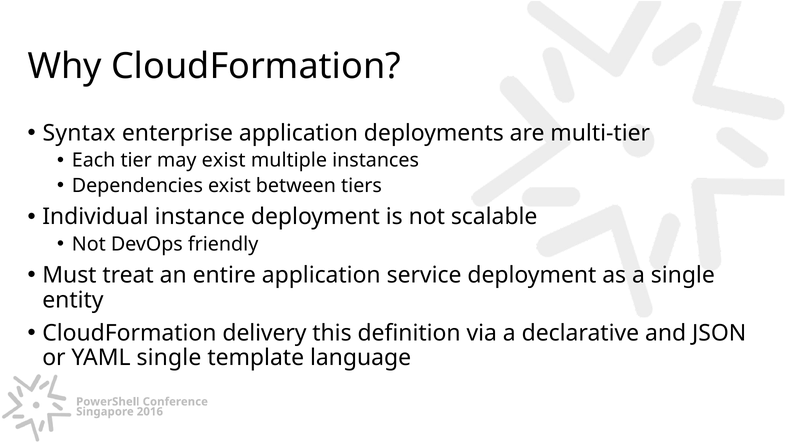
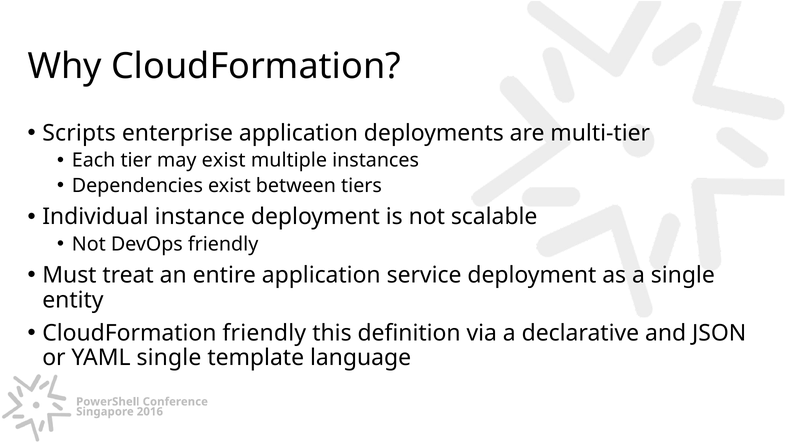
Syntax: Syntax -> Scripts
CloudFormation delivery: delivery -> friendly
